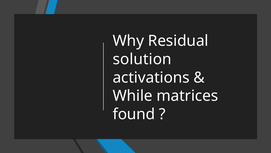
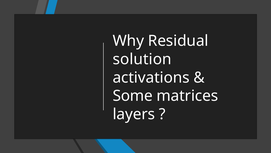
While: While -> Some
found: found -> layers
